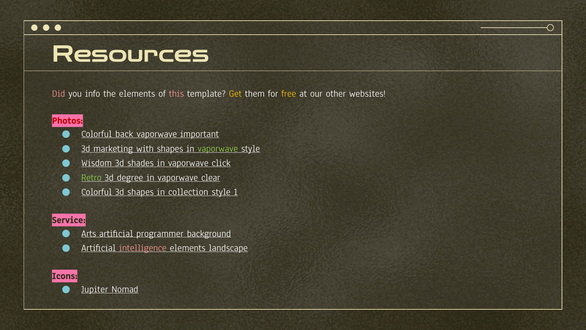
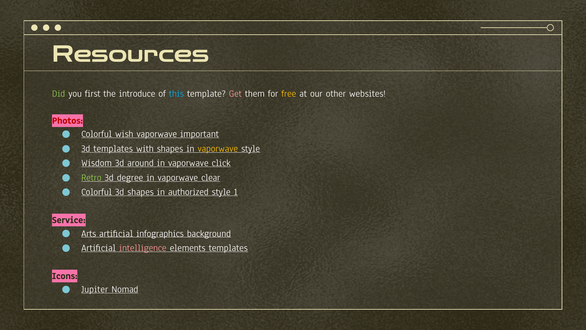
Did colour: pink -> light green
info: info -> first
the elements: elements -> introduce
this colour: pink -> light blue
Get colour: yellow -> pink
back: back -> wish
3d marketing: marketing -> templates
vaporwave at (218, 148) colour: light green -> yellow
shades: shades -> around
collection: collection -> authorized
programmer: programmer -> infographics
elements landscape: landscape -> templates
